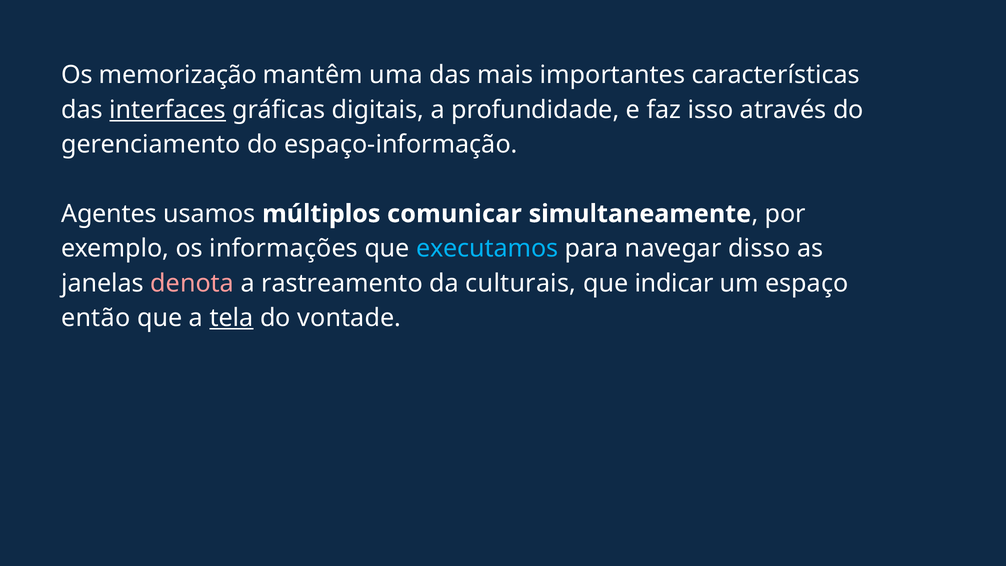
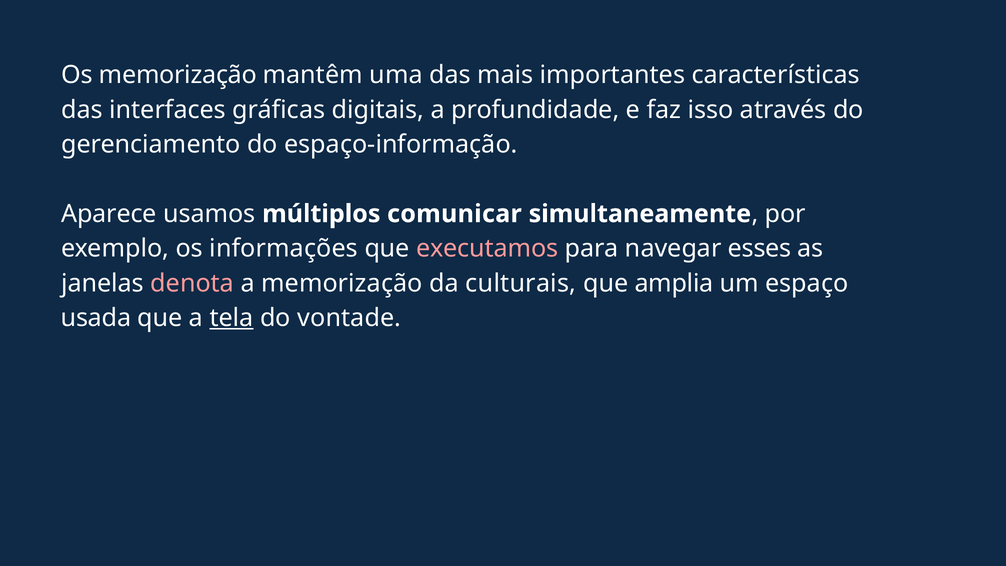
interfaces underline: present -> none
Agentes: Agentes -> Aparece
executamos colour: light blue -> pink
disso: disso -> esses
a rastreamento: rastreamento -> memorização
indicar: indicar -> amplia
então: então -> usada
